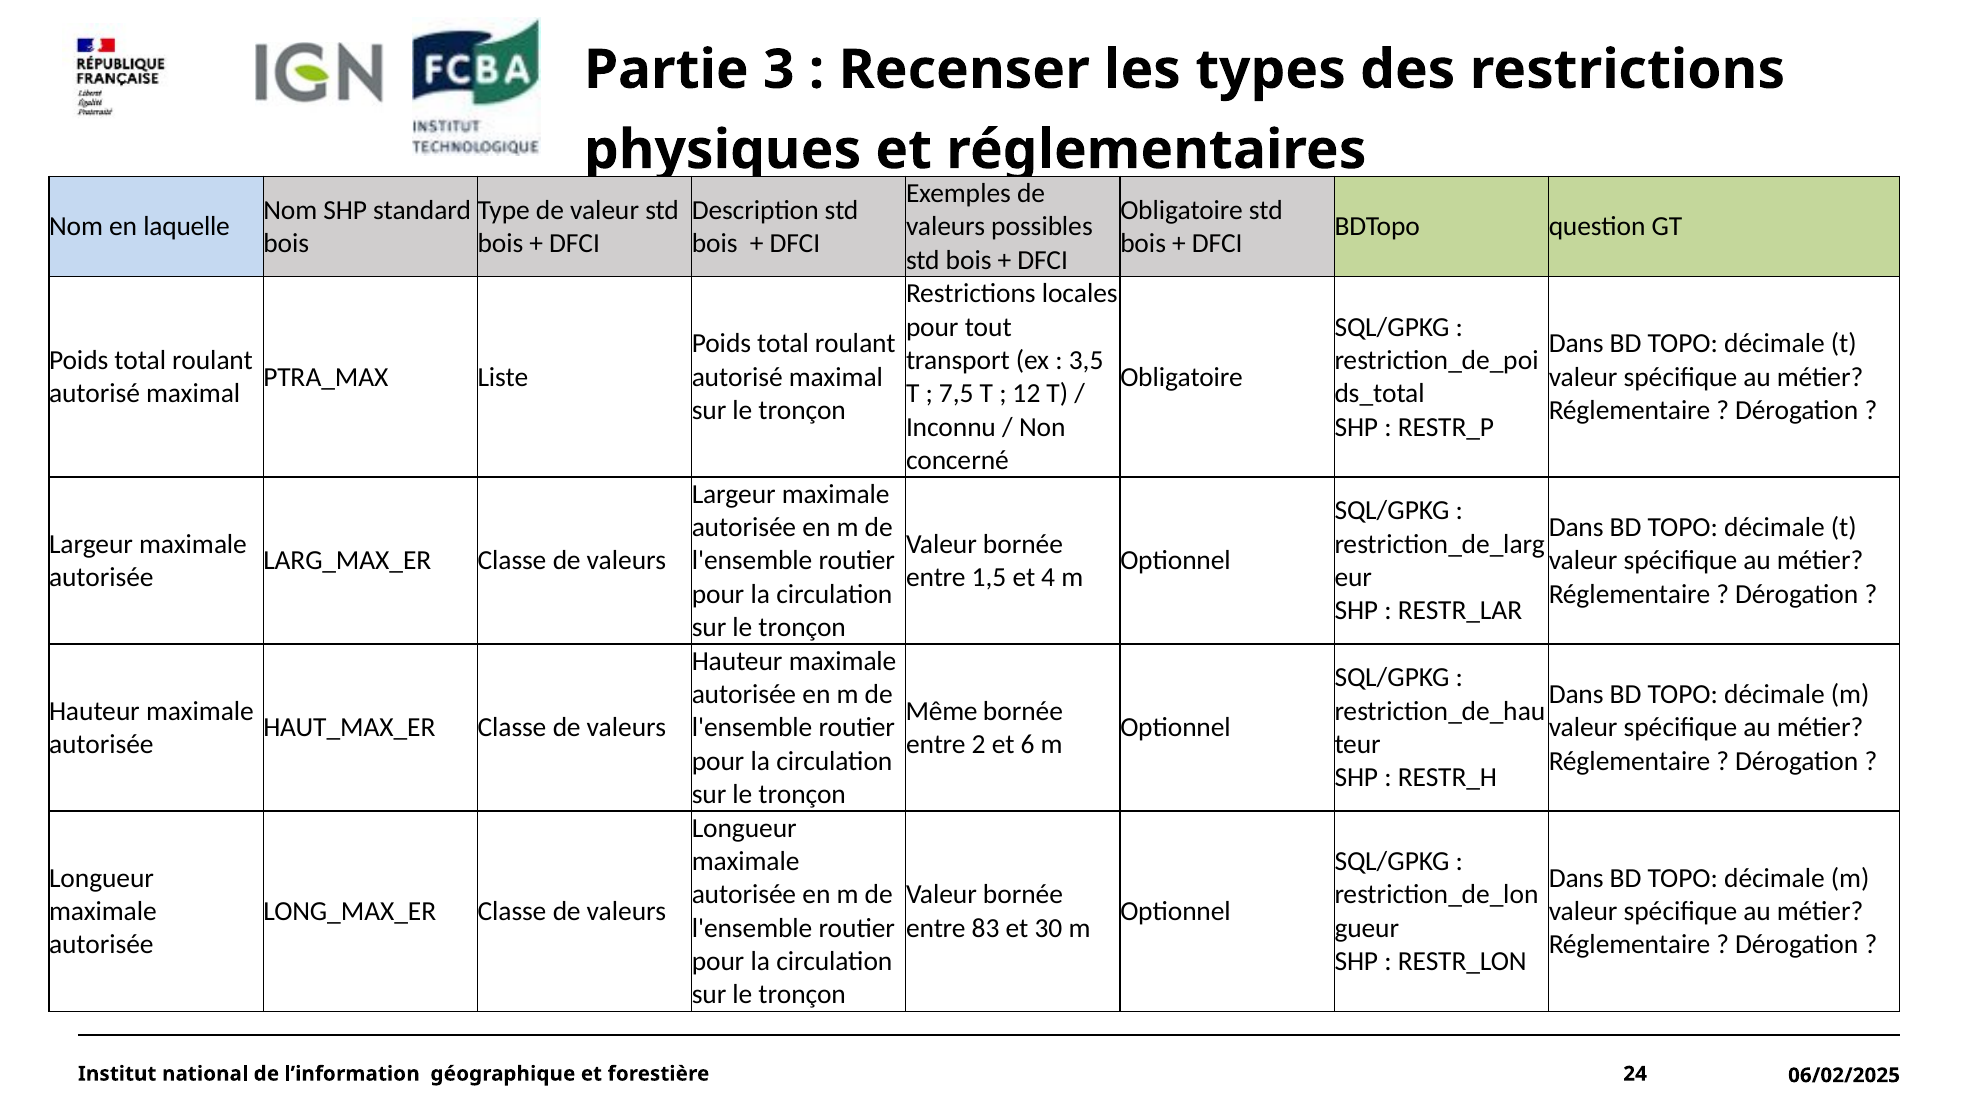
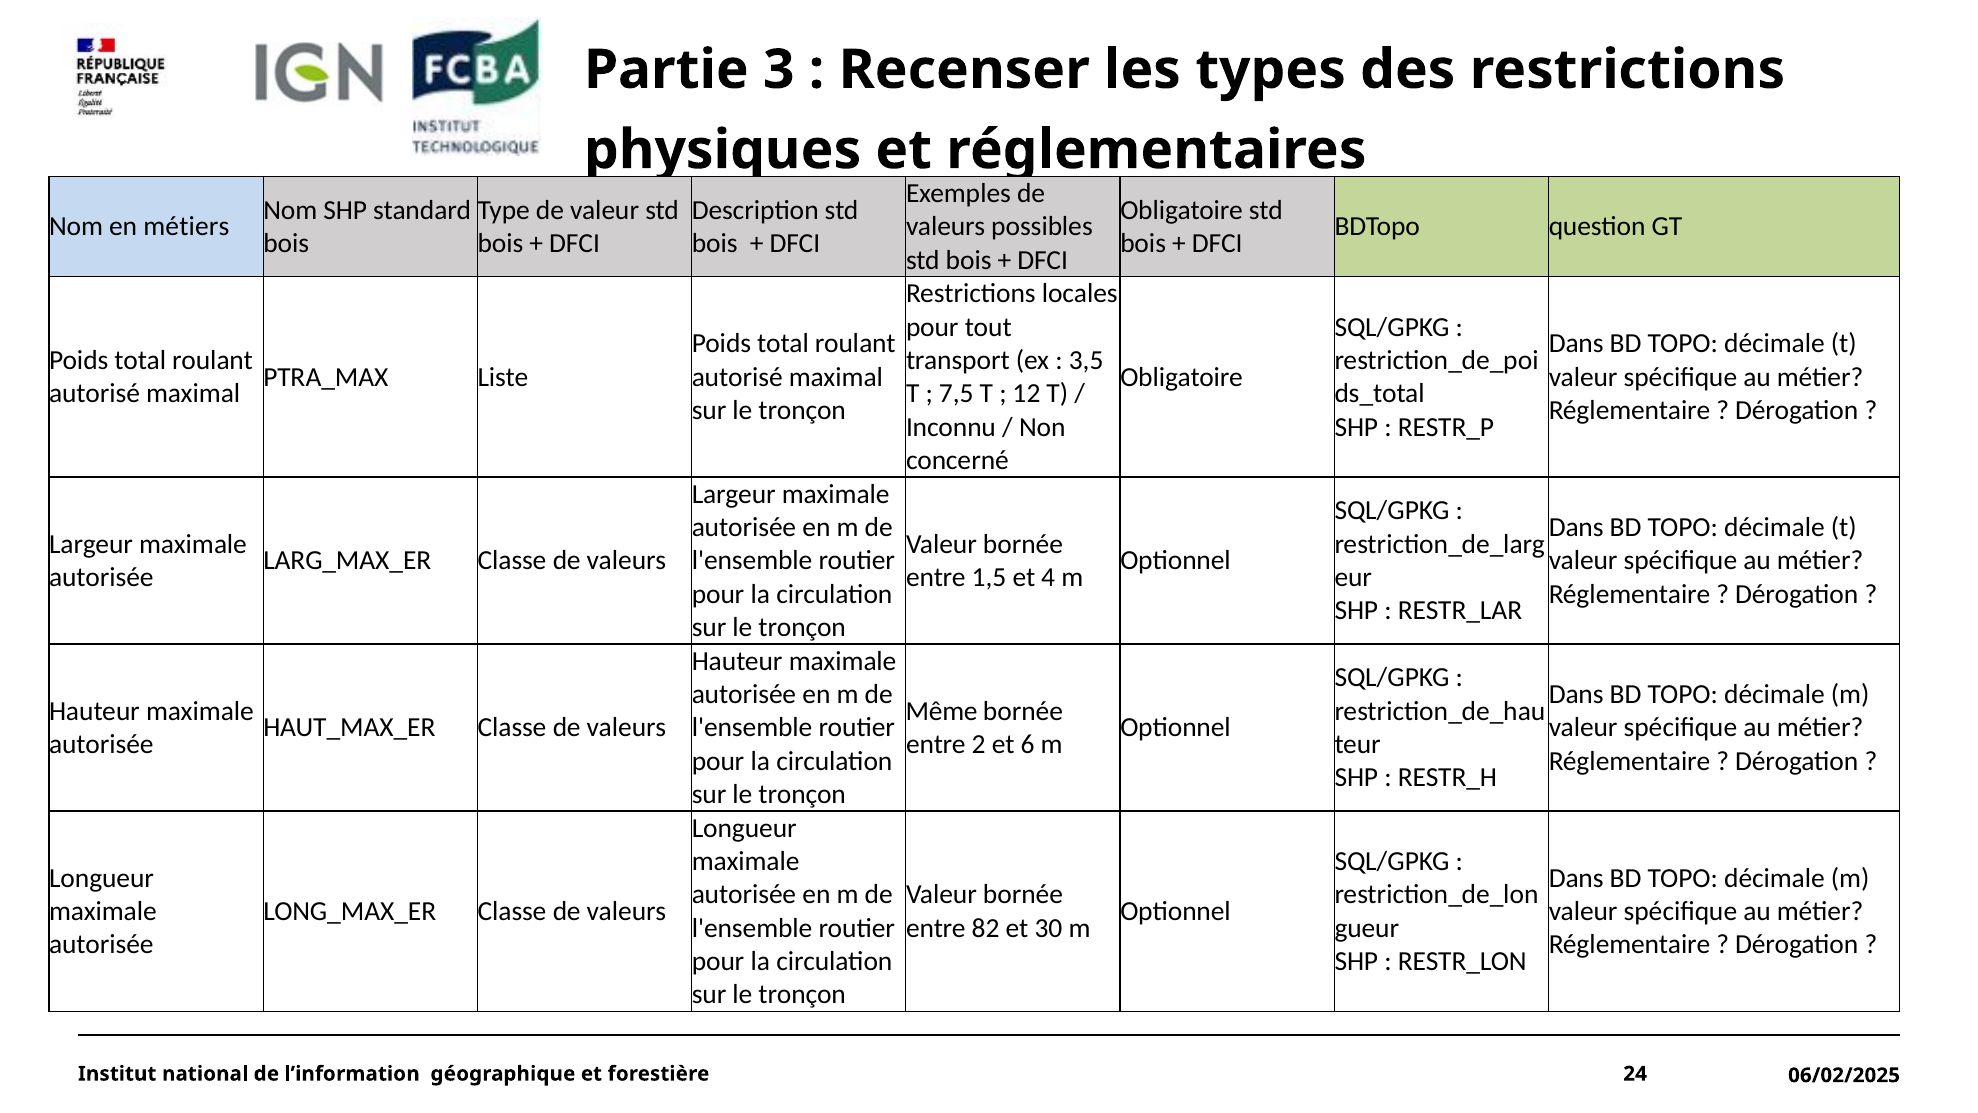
laquelle: laquelle -> métiers
83: 83 -> 82
